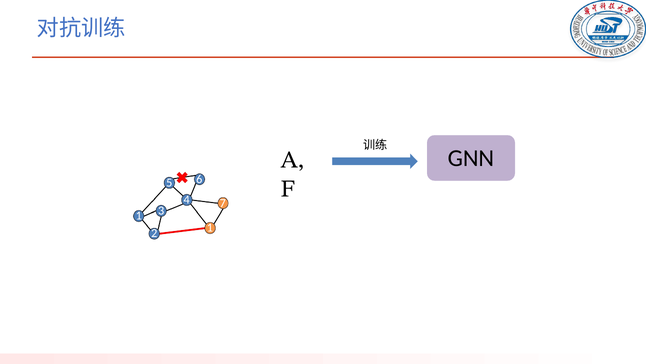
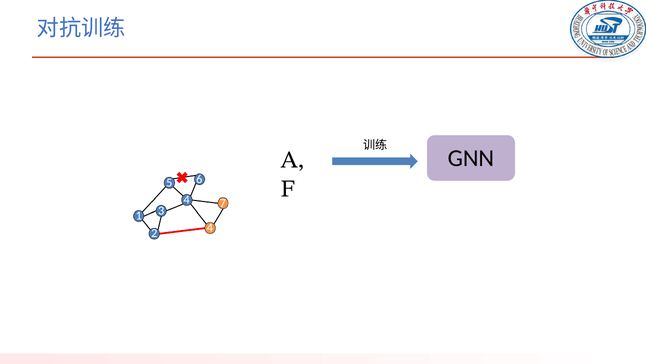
2 1: 1 -> 4
